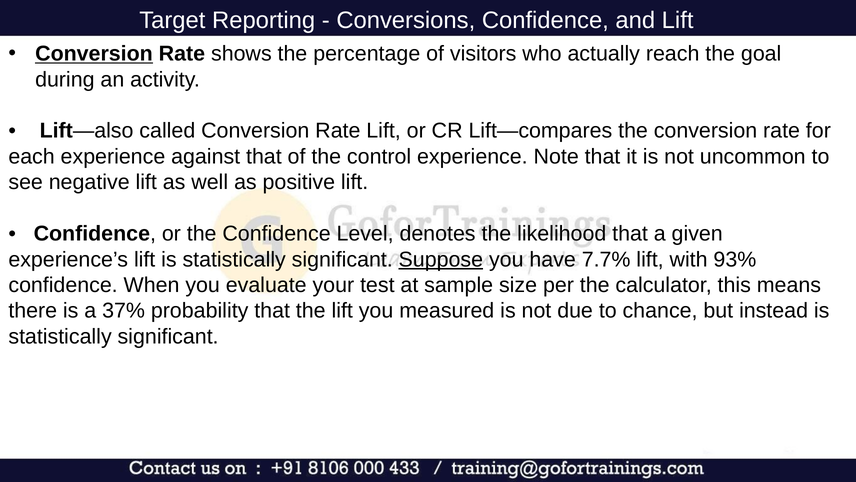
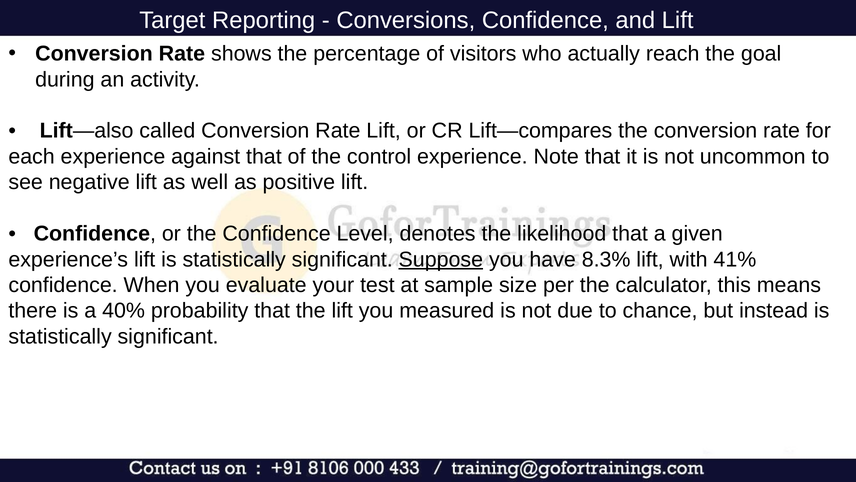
Conversion at (94, 54) underline: present -> none
7.7%: 7.7% -> 8.3%
93%: 93% -> 41%
37%: 37% -> 40%
